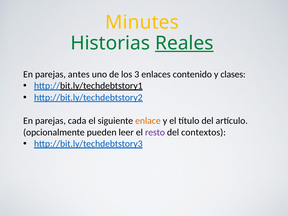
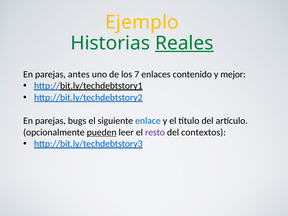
Minutes: Minutes -> Ejemplo
3: 3 -> 7
clases: clases -> mejor
cada: cada -> bugs
enlace colour: orange -> blue
pueden underline: none -> present
